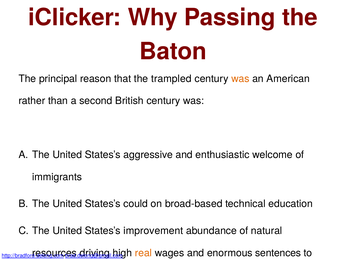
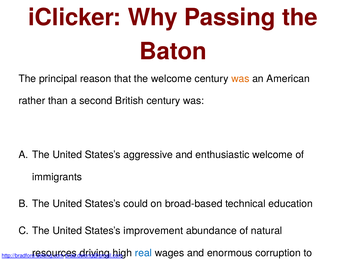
the trampled: trampled -> welcome
real colour: orange -> blue
sentences: sentences -> corruption
